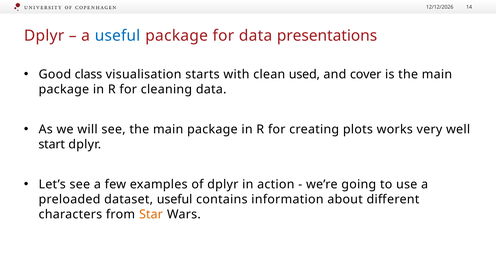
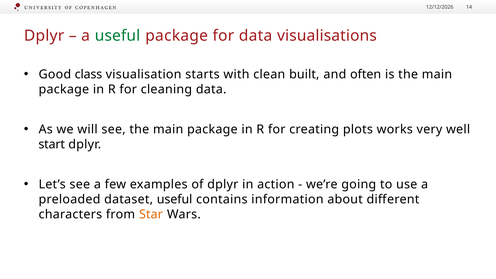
useful at (118, 36) colour: blue -> green
presentations: presentations -> visualisations
used: used -> built
cover: cover -> often
